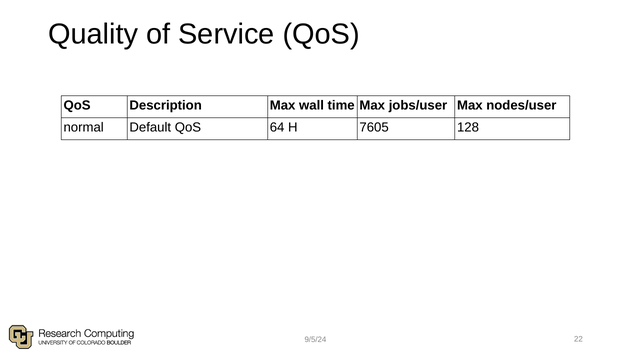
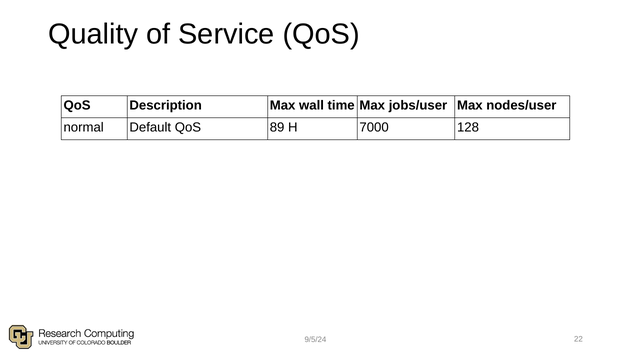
64: 64 -> 89
7605: 7605 -> 7000
